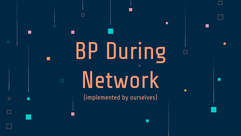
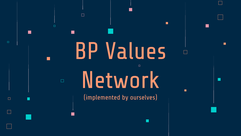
During: During -> Values
